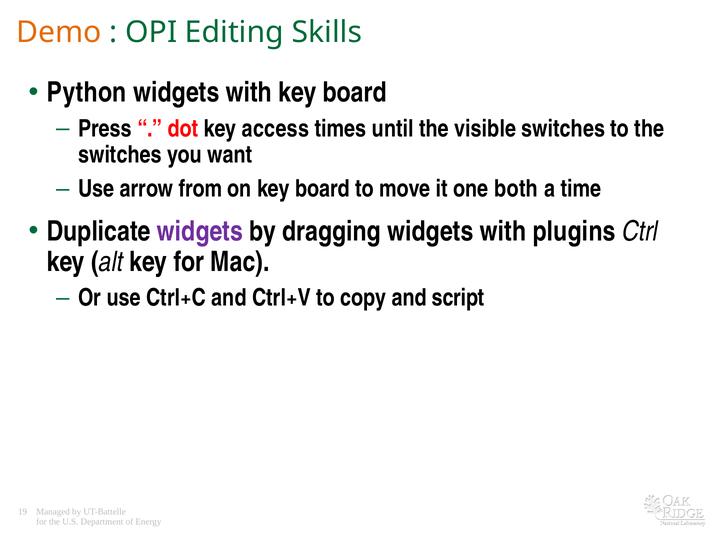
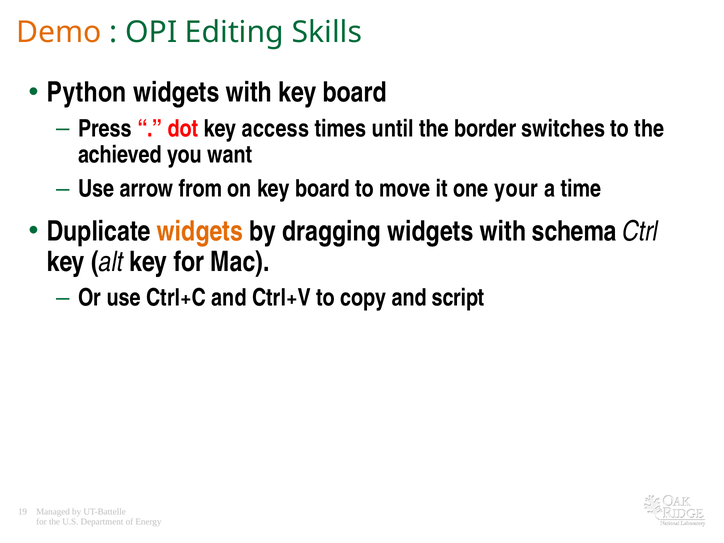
visible: visible -> border
switches at (120, 155): switches -> achieved
both: both -> your
widgets at (200, 231) colour: purple -> orange
plugins: plugins -> schema
